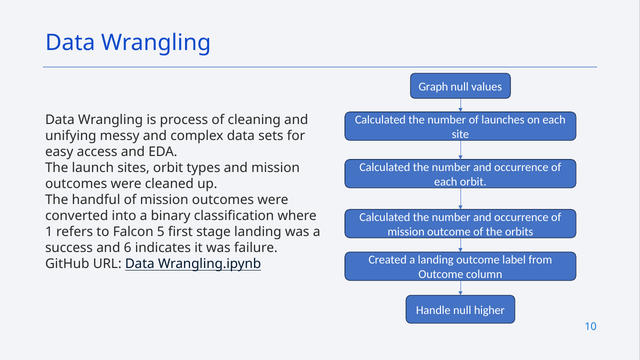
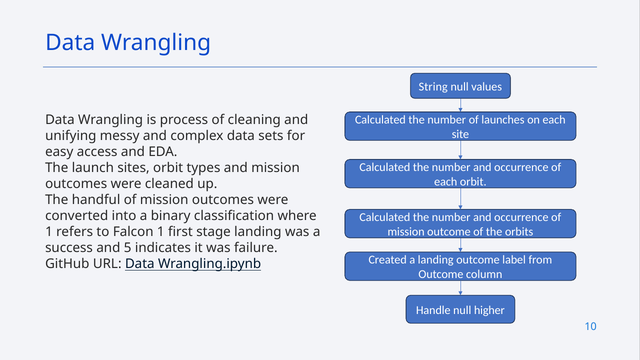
Graph: Graph -> String
Falcon 5: 5 -> 1
6: 6 -> 5
